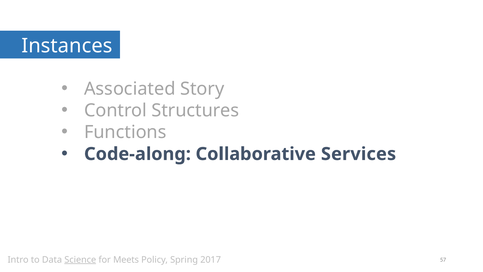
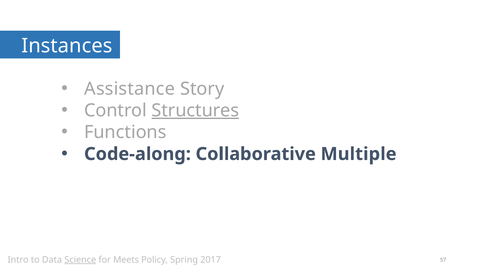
Associated: Associated -> Assistance
Structures underline: none -> present
Services: Services -> Multiple
